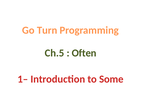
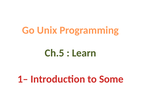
Turn: Turn -> Unix
Often: Often -> Learn
